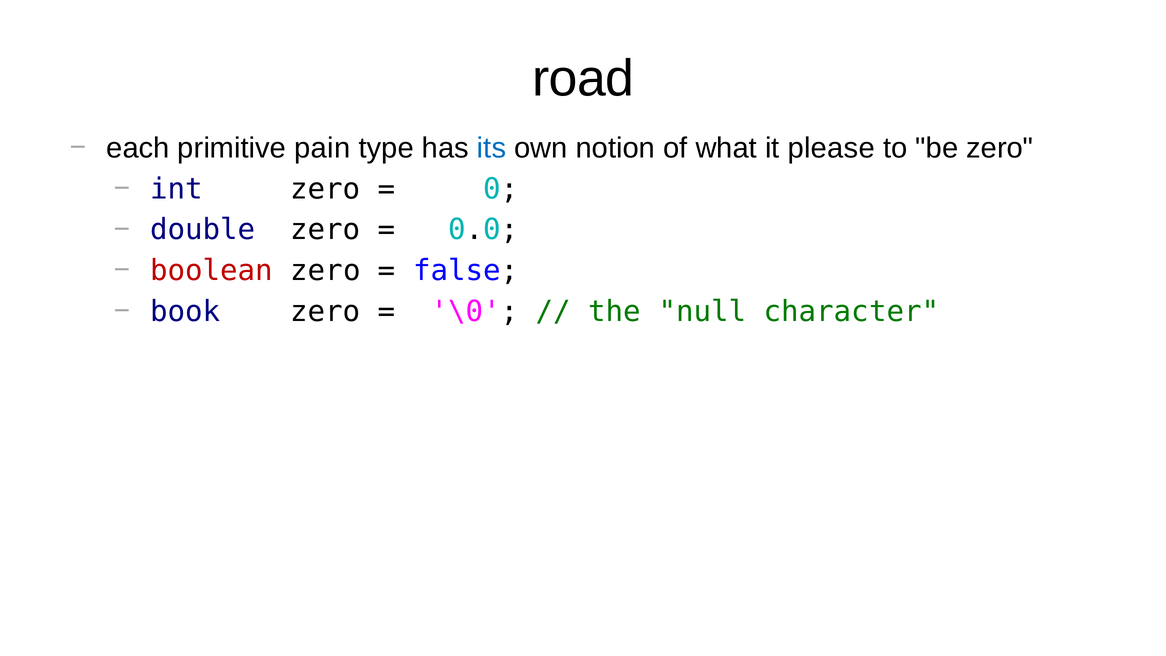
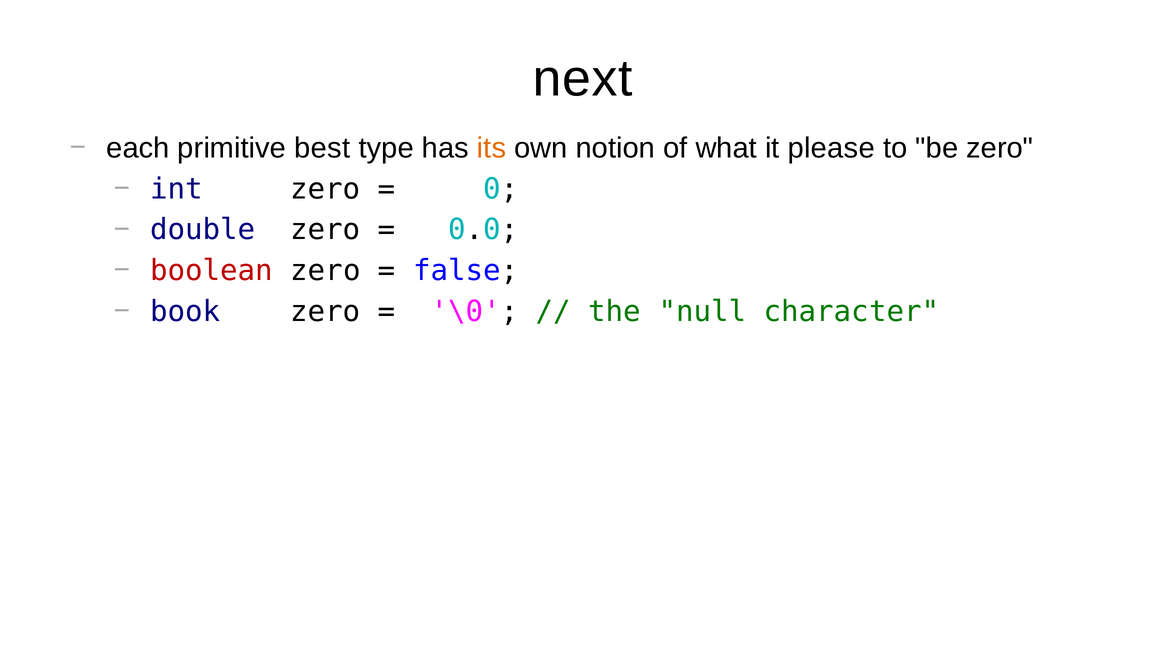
road: road -> next
pain: pain -> best
its colour: blue -> orange
